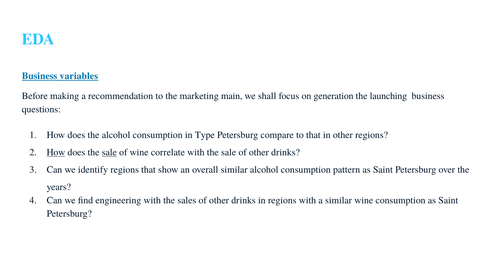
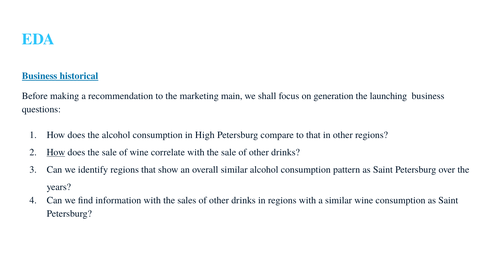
variables: variables -> historical
Type: Type -> High
sale at (109, 152) underline: present -> none
engineering: engineering -> information
